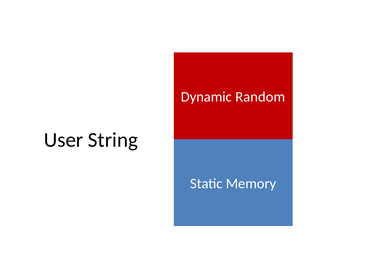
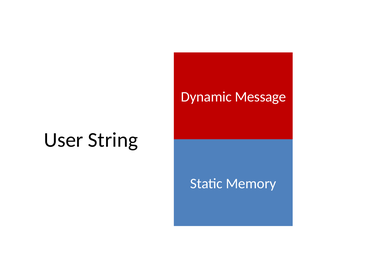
Random: Random -> Message
